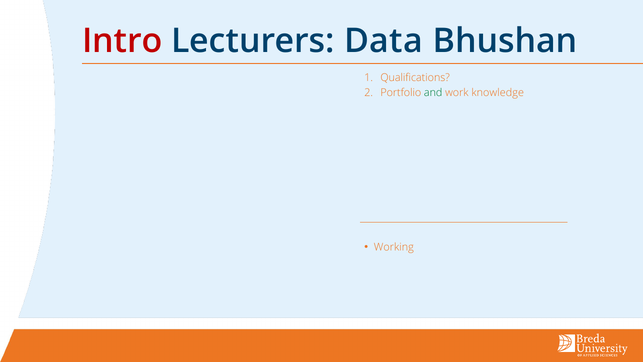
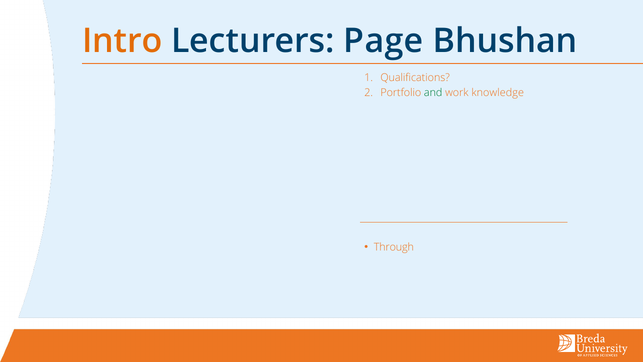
Intro colour: red -> orange
Data: Data -> Page
Working: Working -> Through
